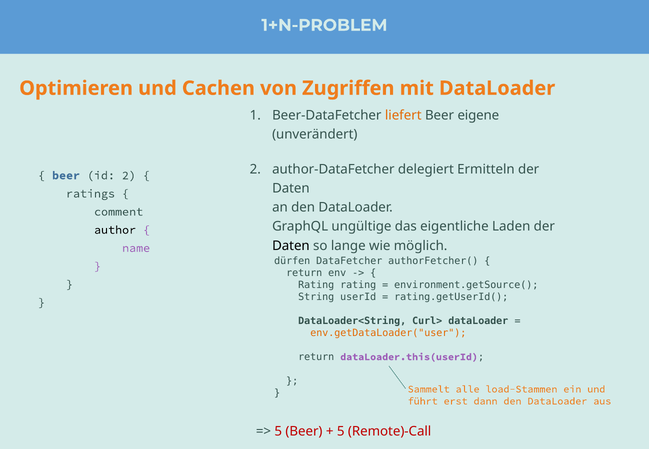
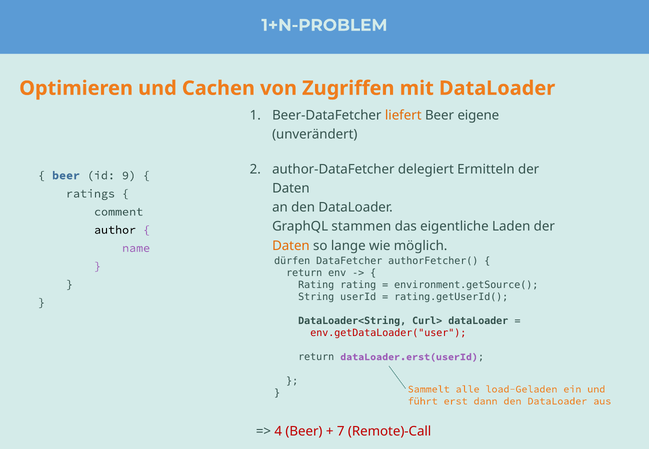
id 2: 2 -> 9
ungültige: ungültige -> stammen
Daten at (291, 246) colour: black -> orange
env.getDataLoader("user colour: orange -> red
dataLoader.this(userId: dataLoader.this(userId -> dataLoader.erst(userId
load-Stammen: load-Stammen -> load-Geladen
5 at (278, 432): 5 -> 4
5 at (341, 432): 5 -> 7
